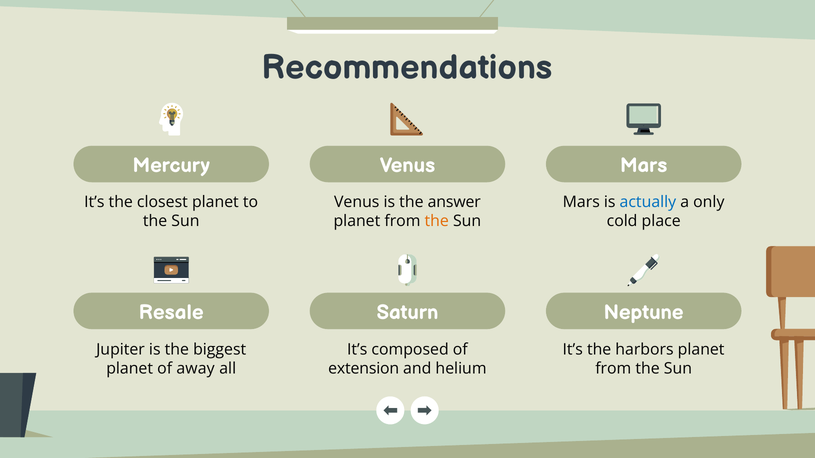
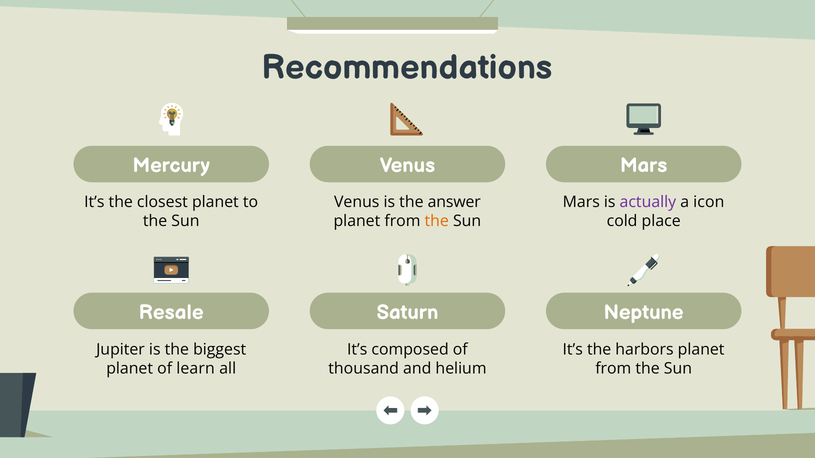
actually colour: blue -> purple
only: only -> icon
away: away -> learn
extension: extension -> thousand
